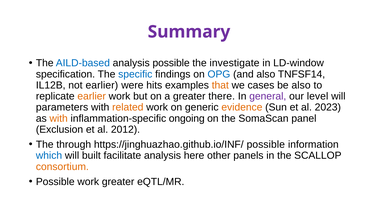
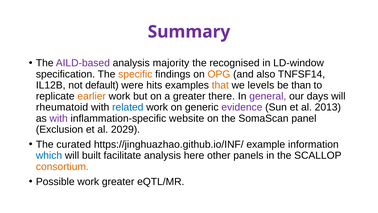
AILD-based colour: blue -> purple
analysis possible: possible -> majority
investigate: investigate -> recognised
specific colour: blue -> orange
OPG colour: blue -> orange
not earlier: earlier -> default
cases: cases -> levels
be also: also -> than
level: level -> days
parameters: parameters -> rheumatoid
related colour: orange -> blue
evidence colour: orange -> purple
2023: 2023 -> 2013
with at (59, 118) colour: orange -> purple
ongoing: ongoing -> website
2012: 2012 -> 2029
through: through -> curated
https://jinghuazhao.github.io/INF/ possible: possible -> example
